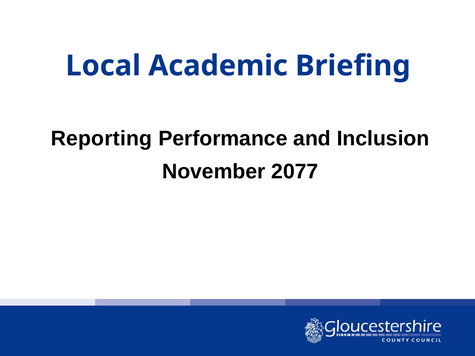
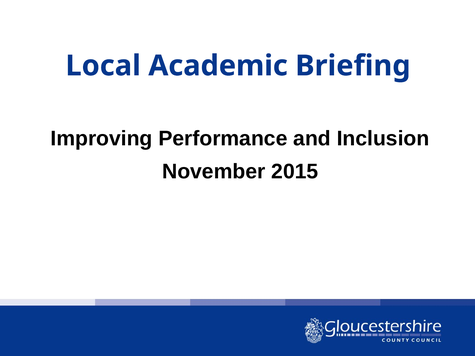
Reporting: Reporting -> Improving
2077: 2077 -> 2015
